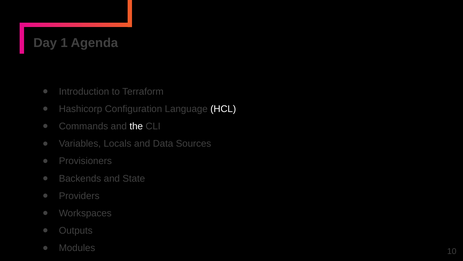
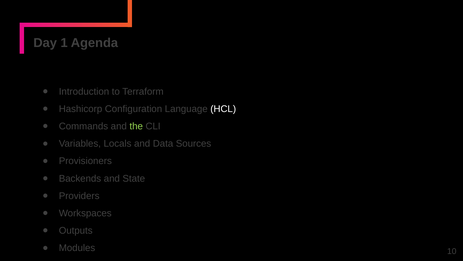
the colour: white -> light green
